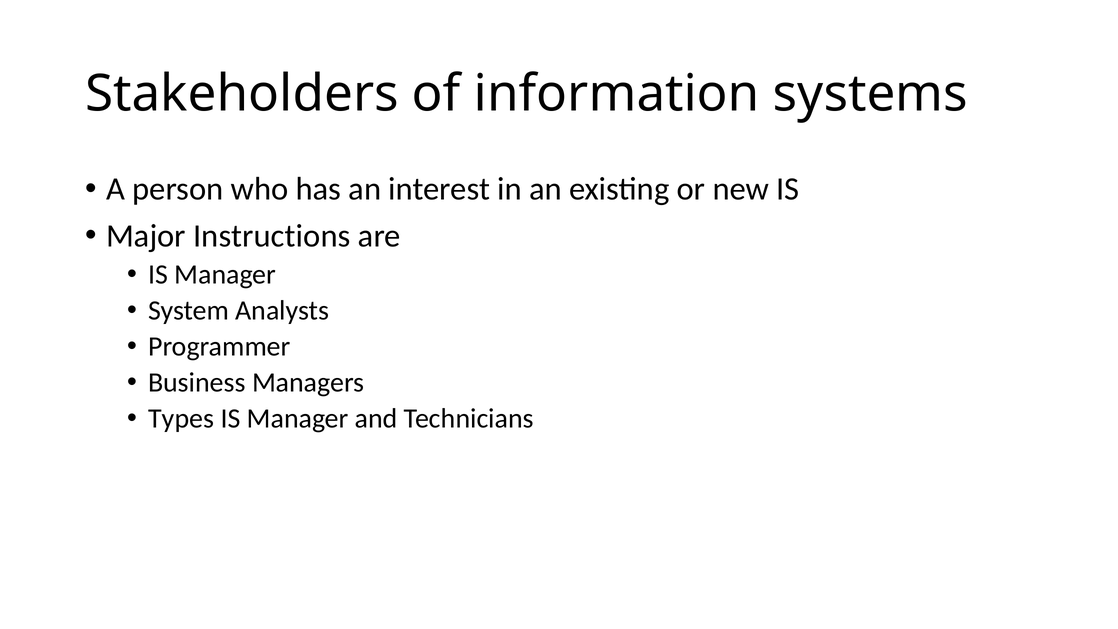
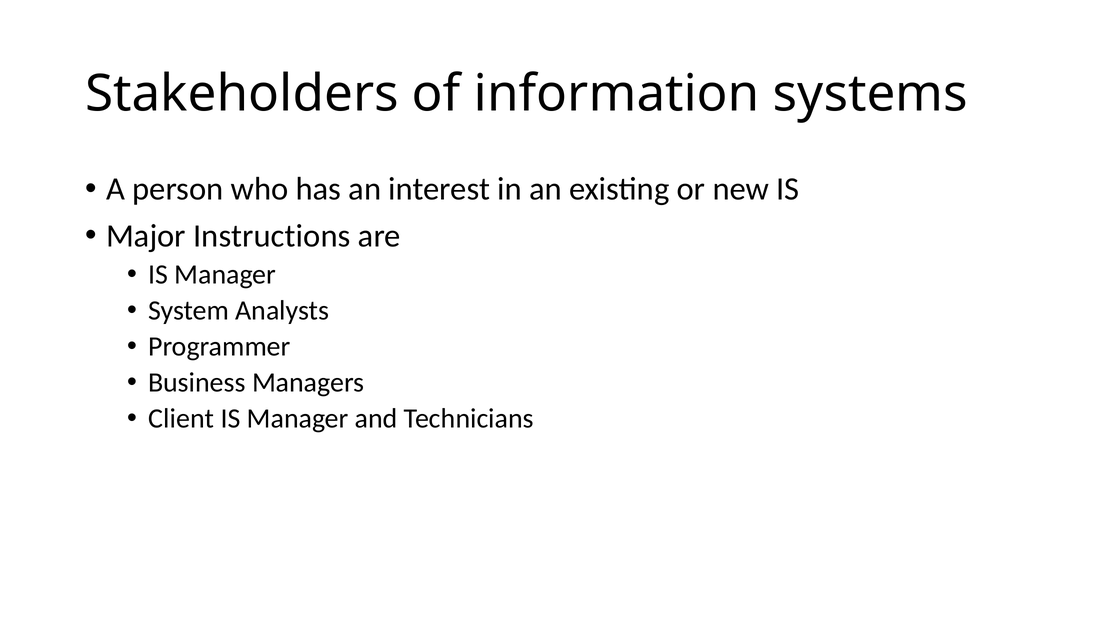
Types: Types -> Client
